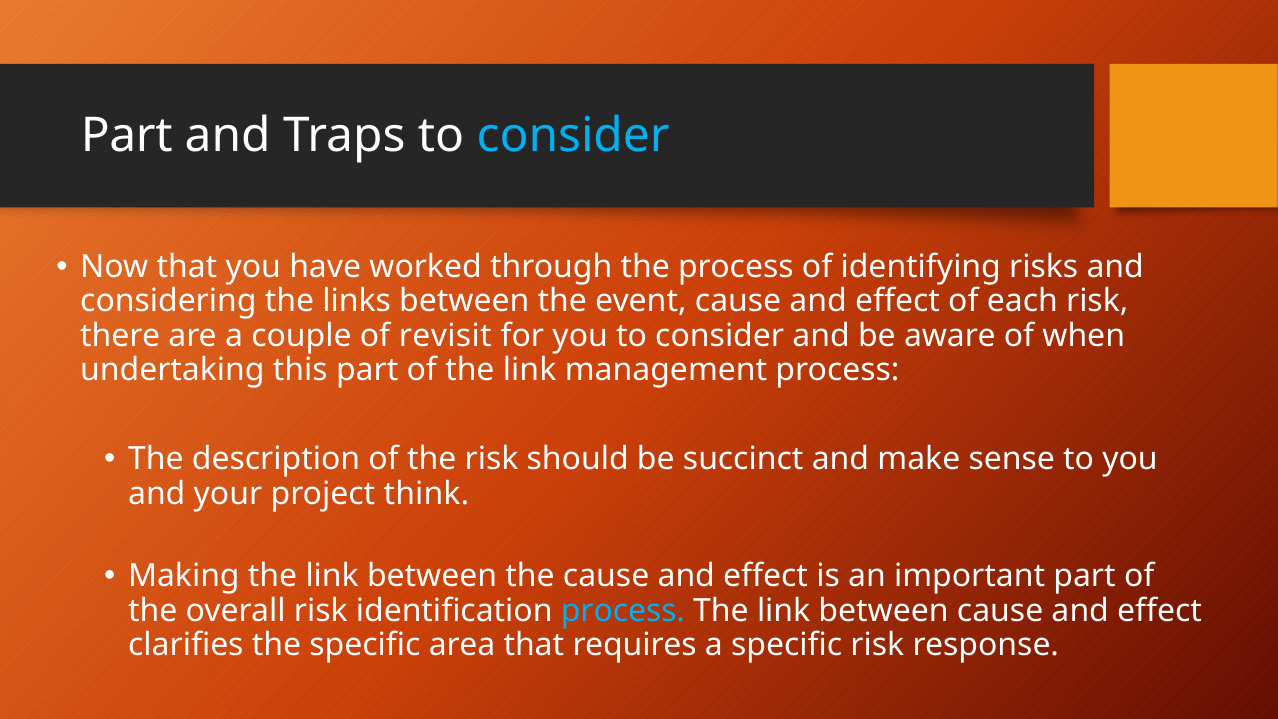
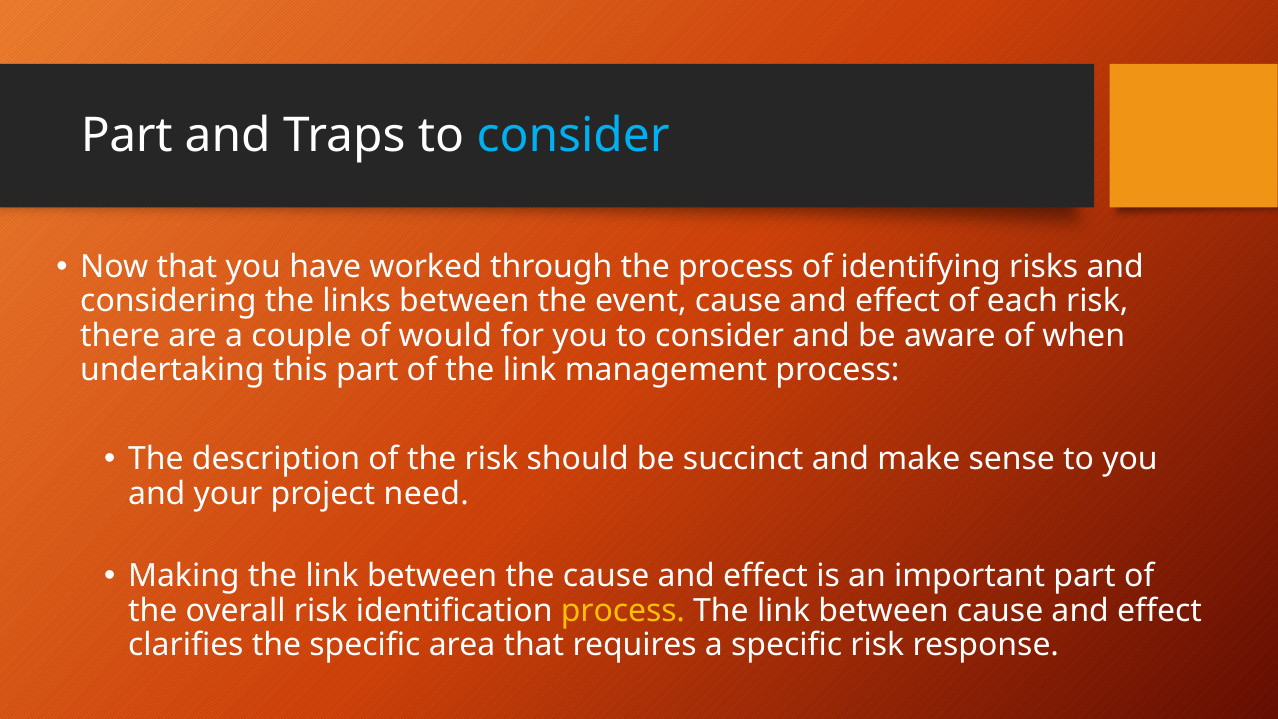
revisit: revisit -> would
think: think -> need
process at (623, 610) colour: light blue -> yellow
